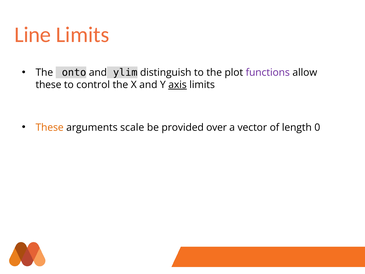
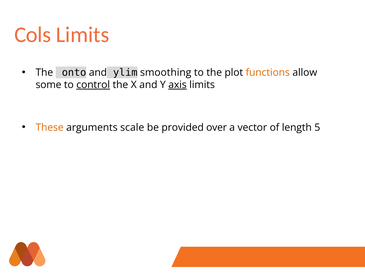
Line: Line -> Cols
distinguish: distinguish -> smoothing
functions colour: purple -> orange
these at (48, 85): these -> some
control underline: none -> present
0: 0 -> 5
